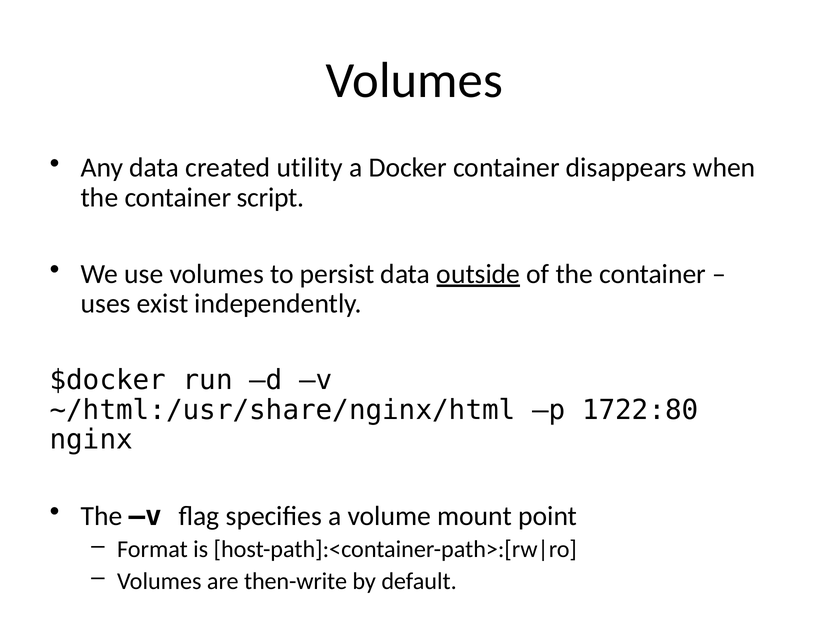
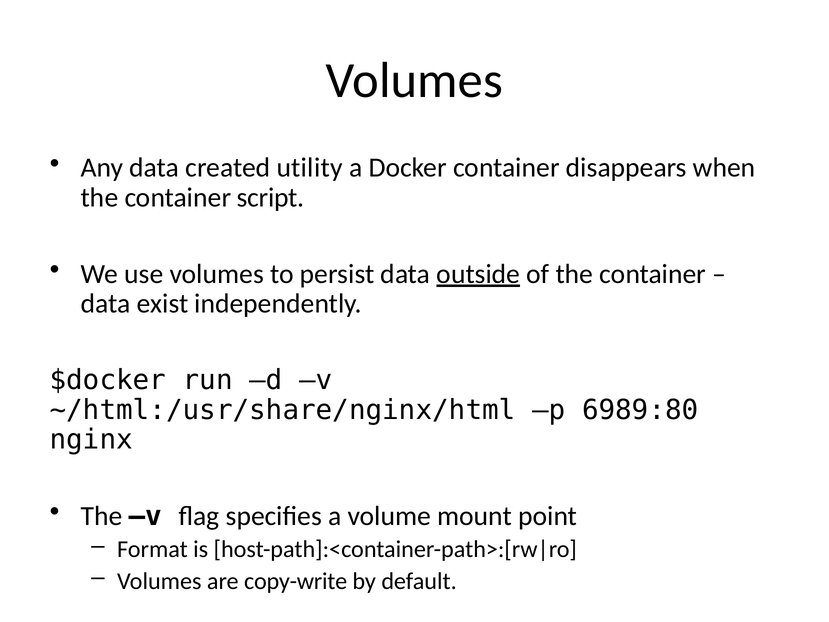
uses at (106, 304): uses -> data
1722:80: 1722:80 -> 6989:80
then-write: then-write -> copy-write
